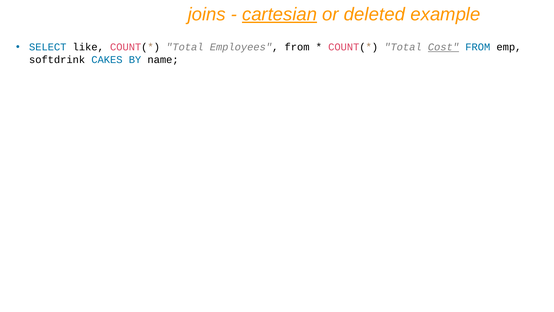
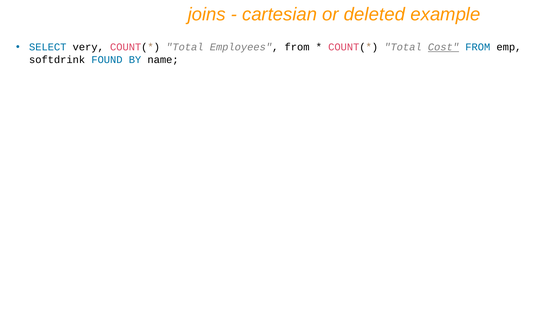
cartesian underline: present -> none
like: like -> very
CAKES: CAKES -> FOUND
